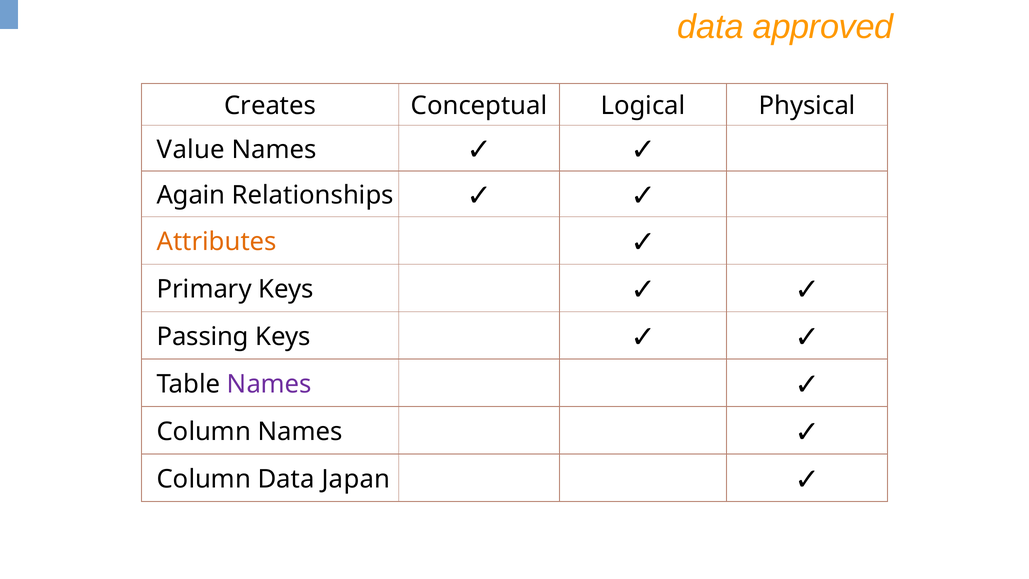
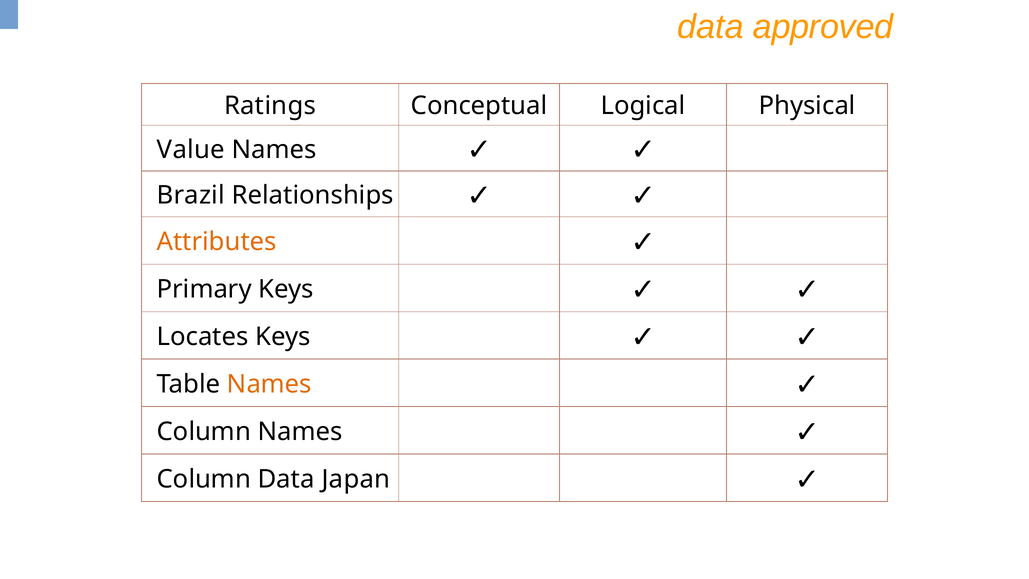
Creates: Creates -> Ratings
Again: Again -> Brazil
Passing: Passing -> Locates
Names at (269, 384) colour: purple -> orange
